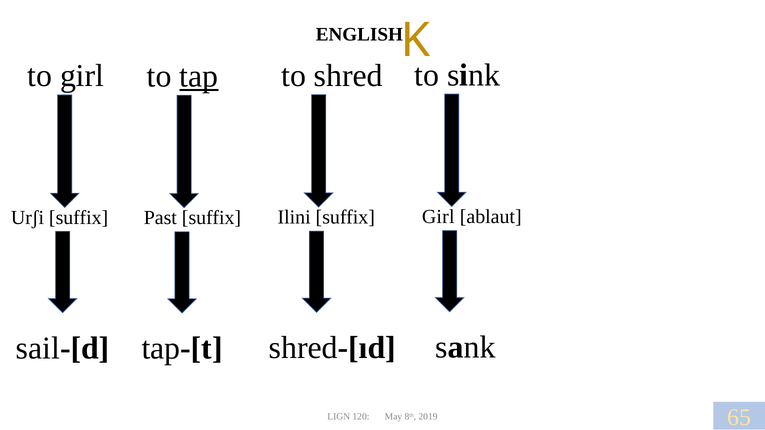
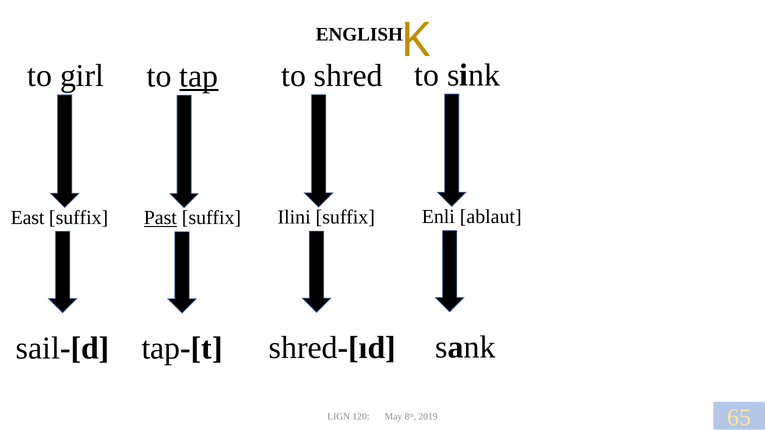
Girl at (438, 217): Girl -> Enli
Urʃi: Urʃi -> East
Past underline: none -> present
